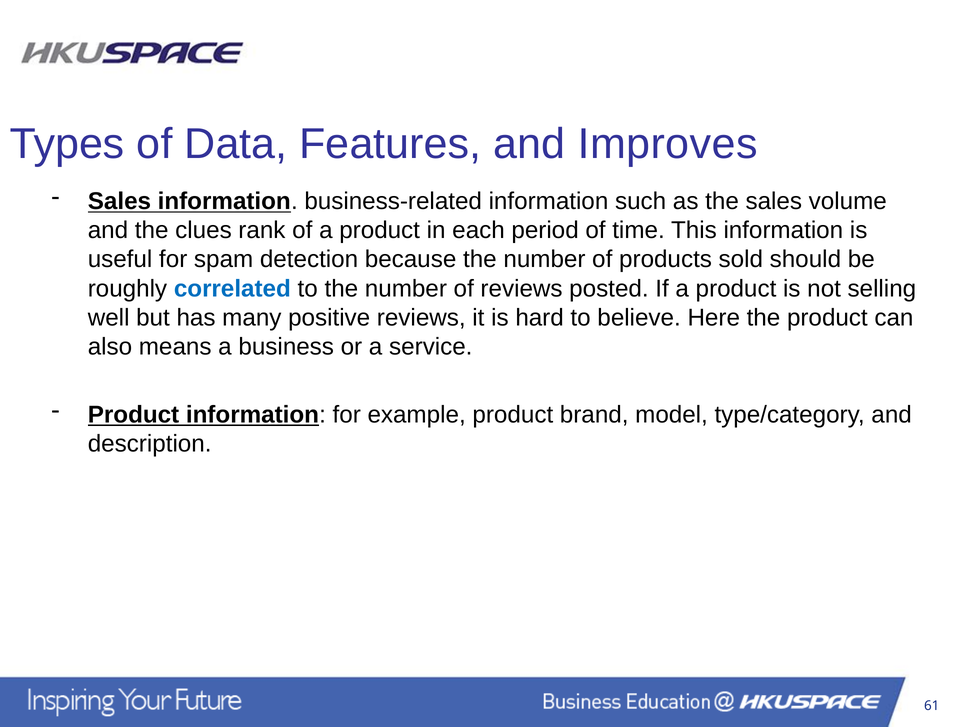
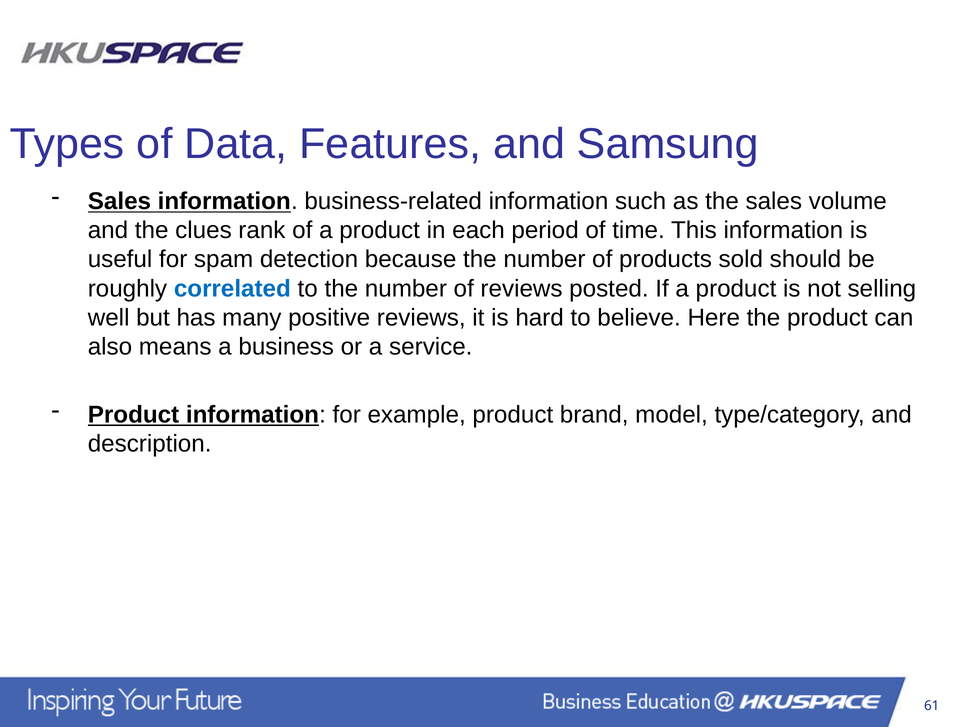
Improves: Improves -> Samsung
